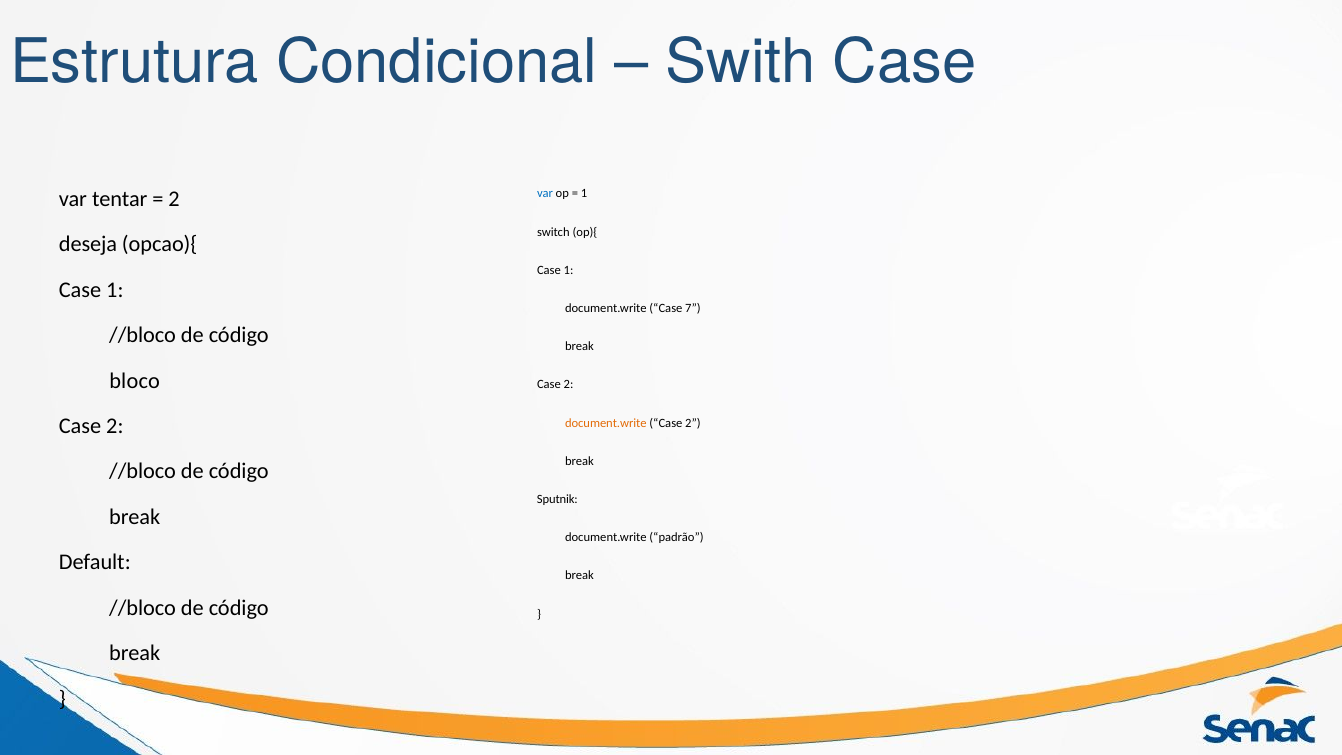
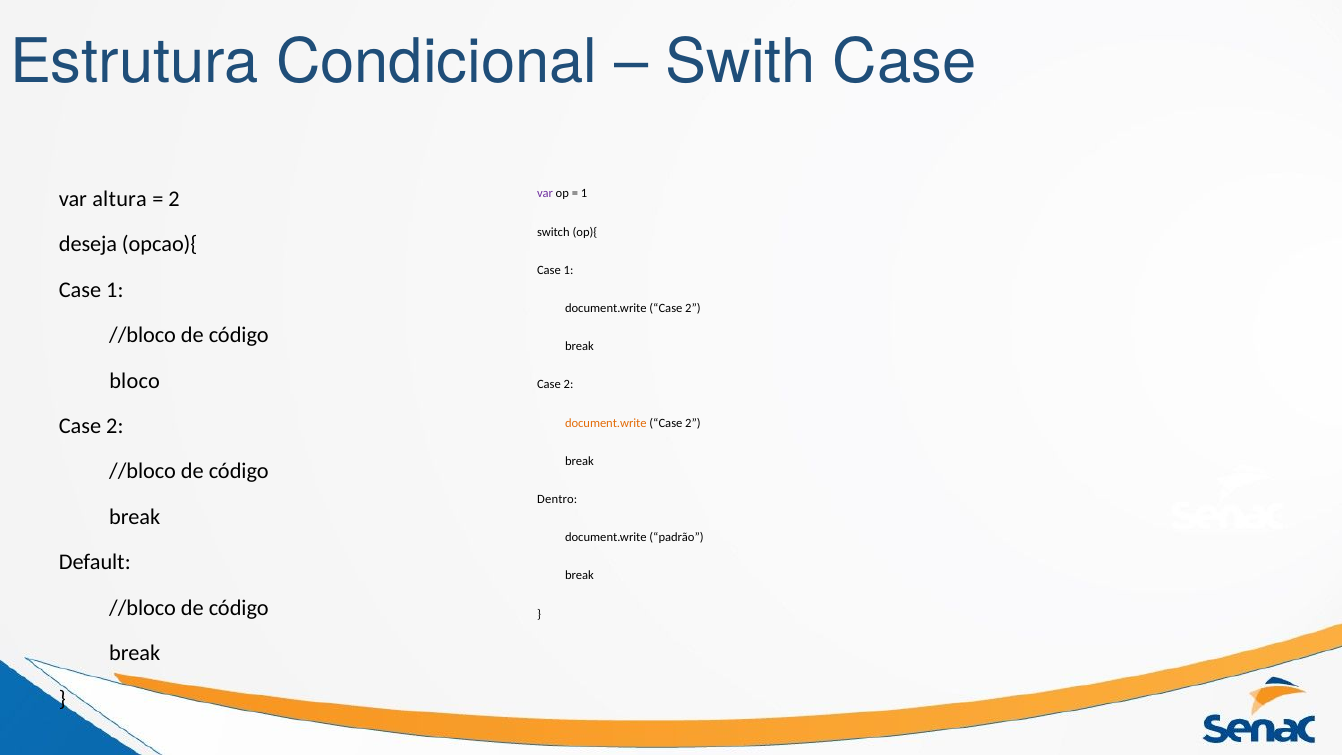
var at (545, 194) colour: blue -> purple
tentar: tentar -> altura
7 at (693, 308): 7 -> 2
Sputnik: Sputnik -> Dentro
